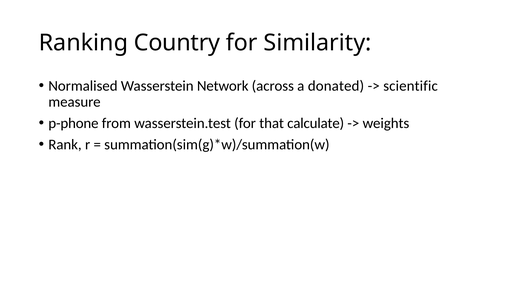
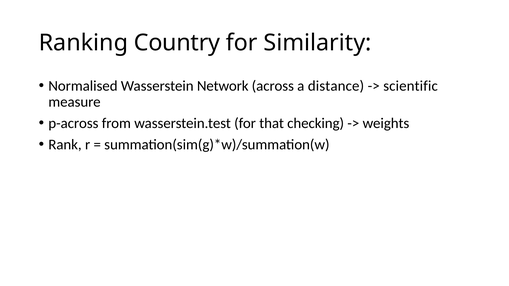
donated: donated -> distance
p-phone: p-phone -> p-across
calculate: calculate -> checking
